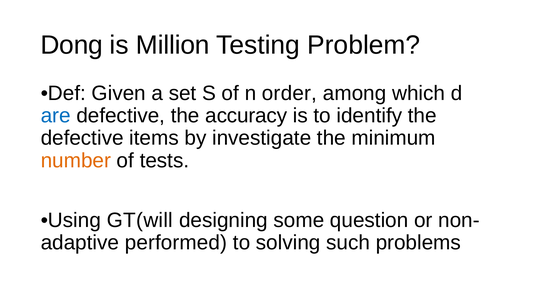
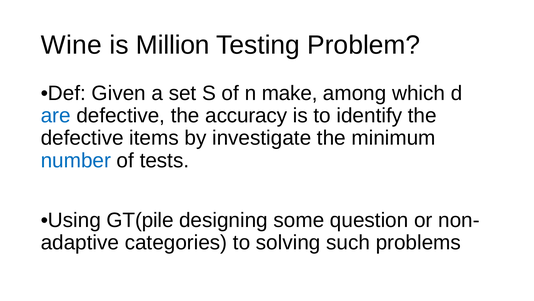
Dong: Dong -> Wine
order: order -> make
number colour: orange -> blue
GT(will: GT(will -> GT(pile
performed: performed -> categories
